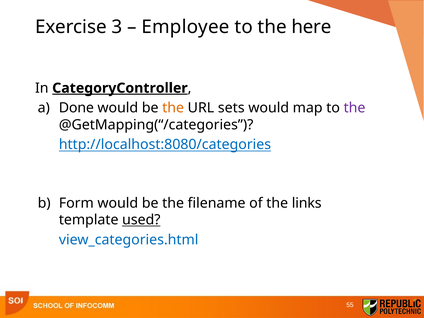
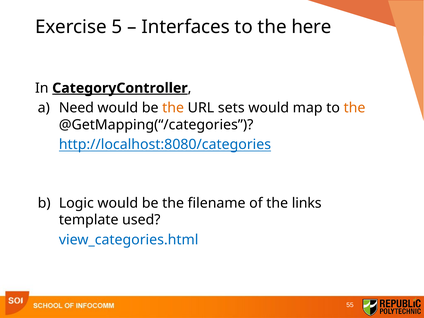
3: 3 -> 5
Employee: Employee -> Interfaces
Done: Done -> Need
the at (355, 108) colour: purple -> orange
Form: Form -> Logic
used underline: present -> none
